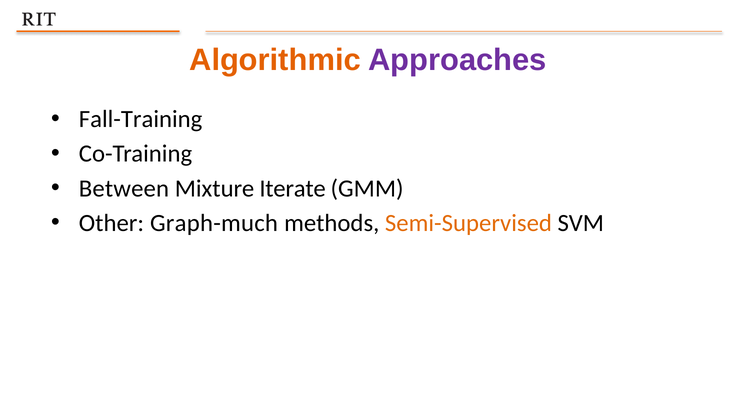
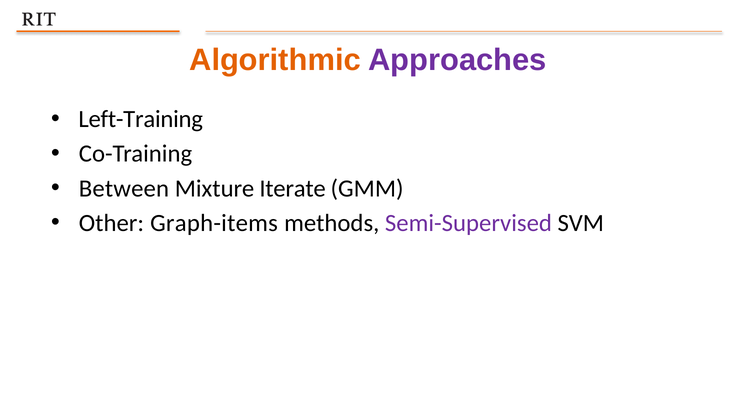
Fall-Training: Fall-Training -> Left-Training
Graph-much: Graph-much -> Graph-items
Semi-Supervised colour: orange -> purple
